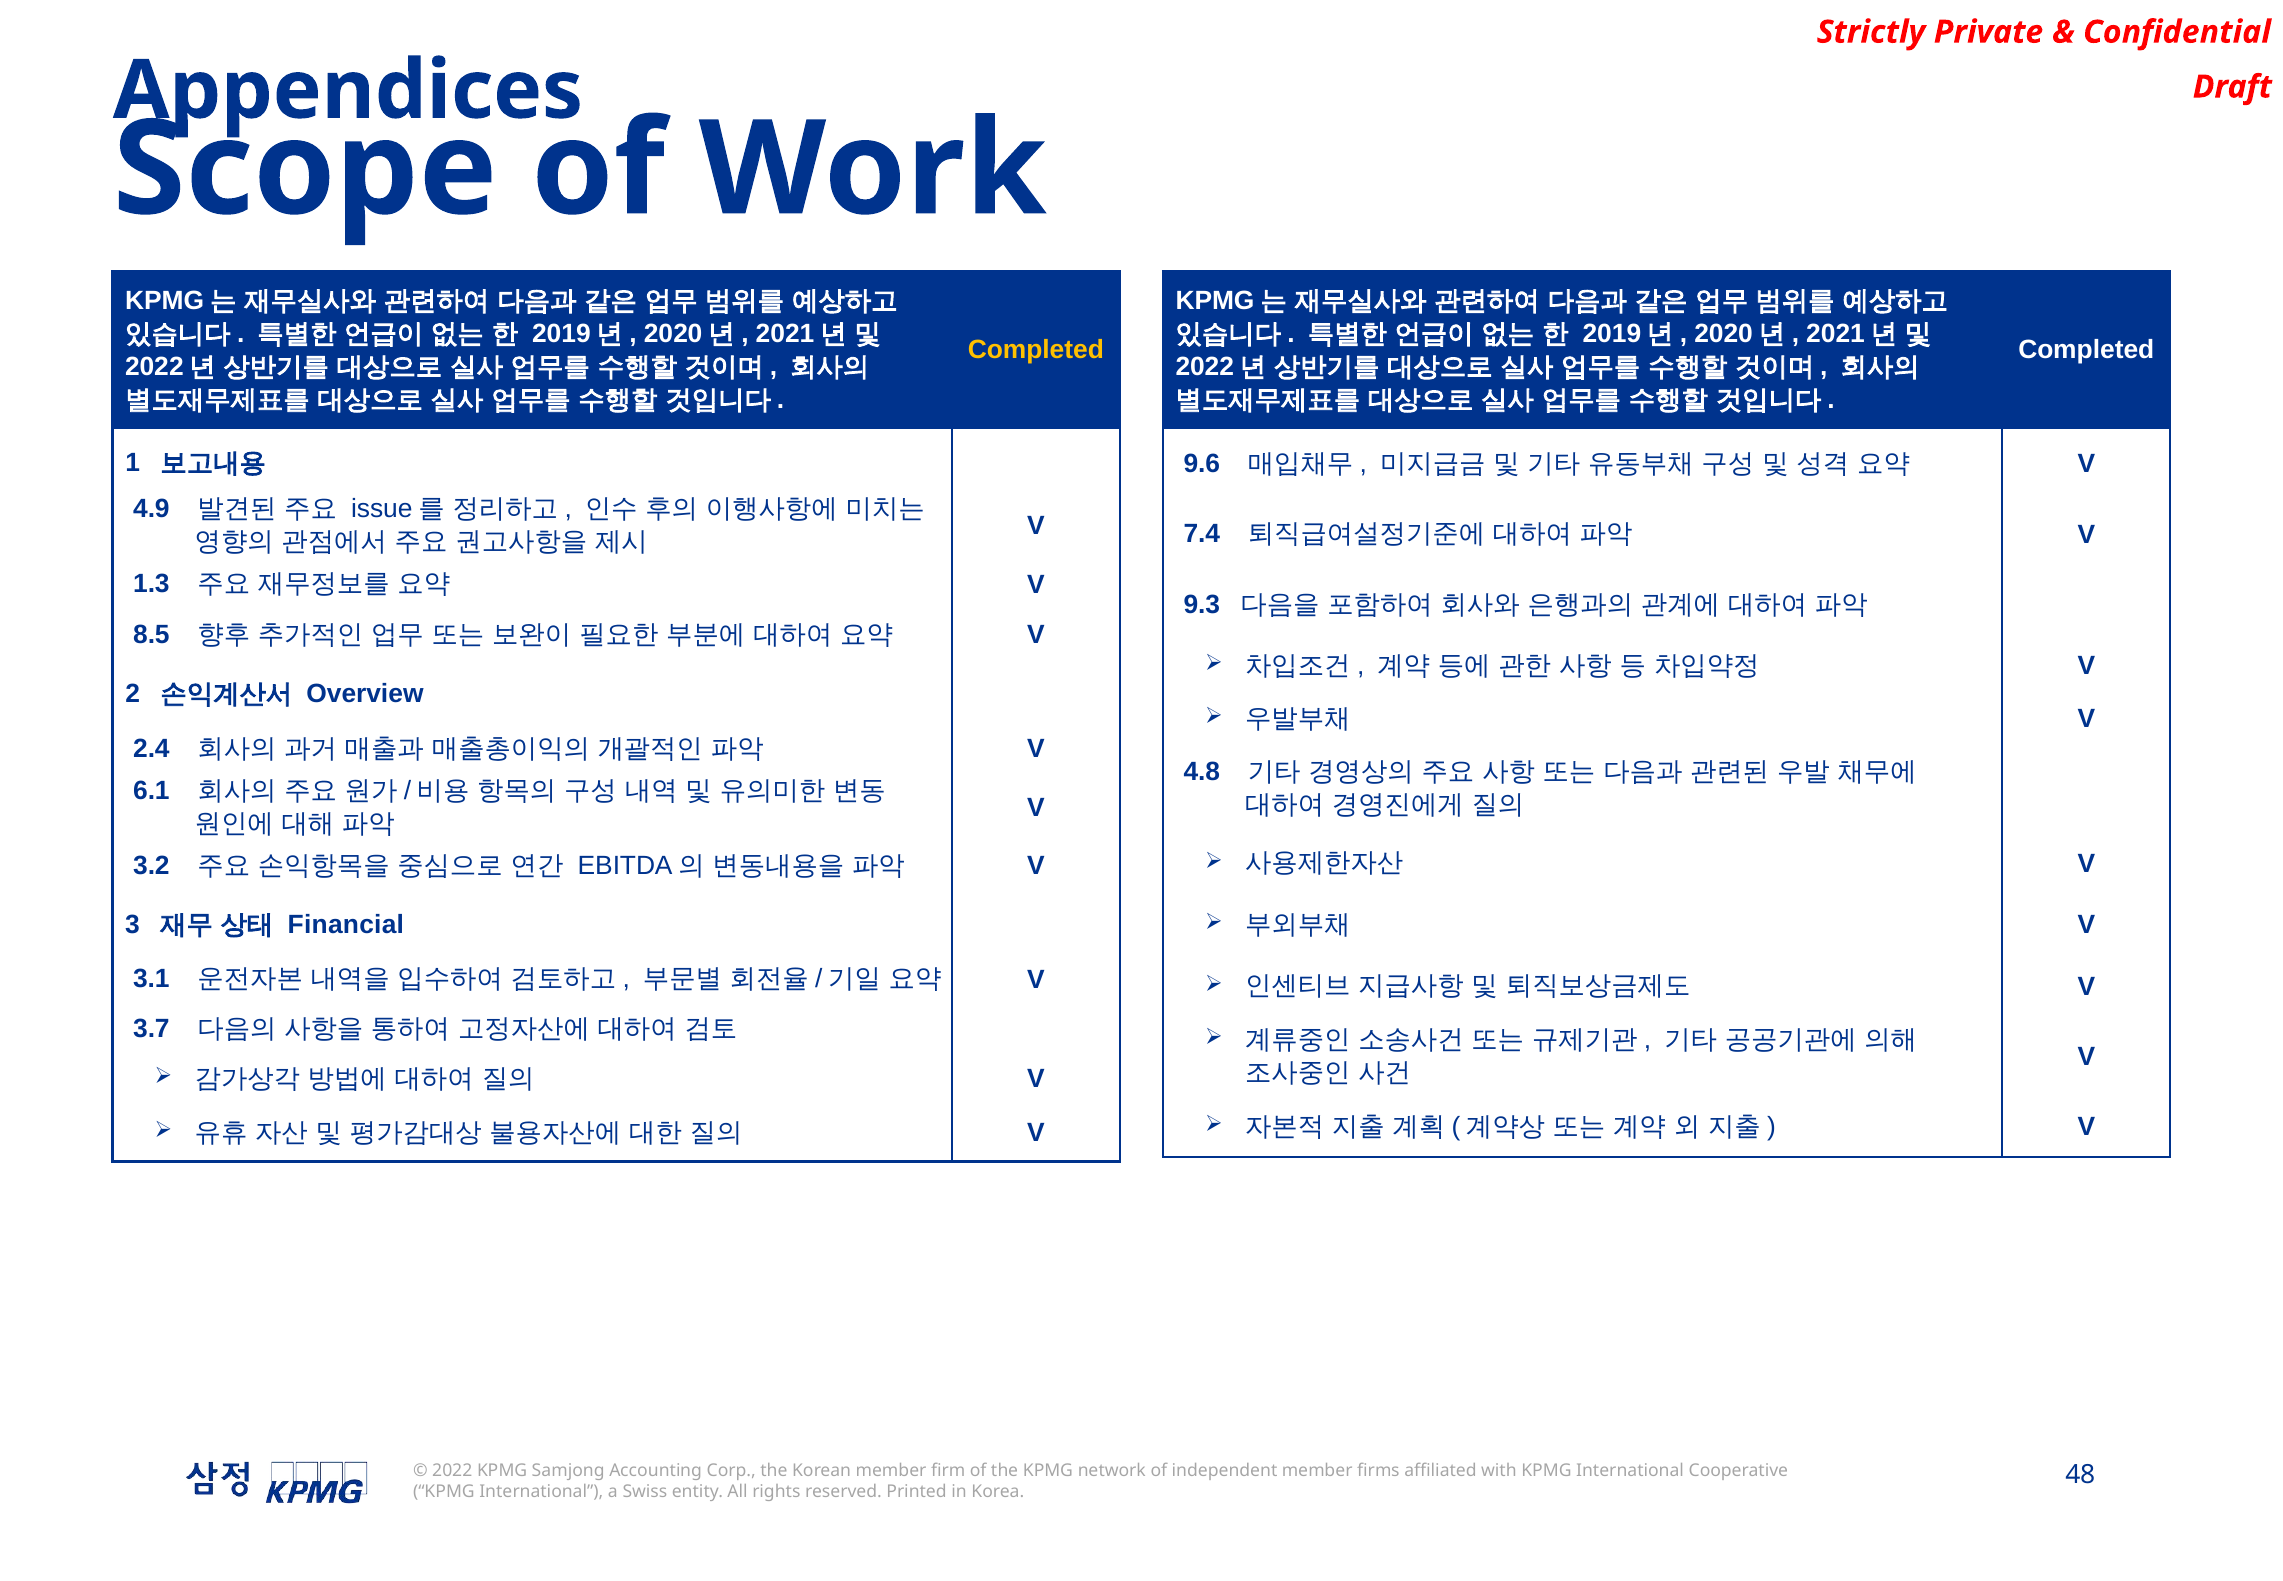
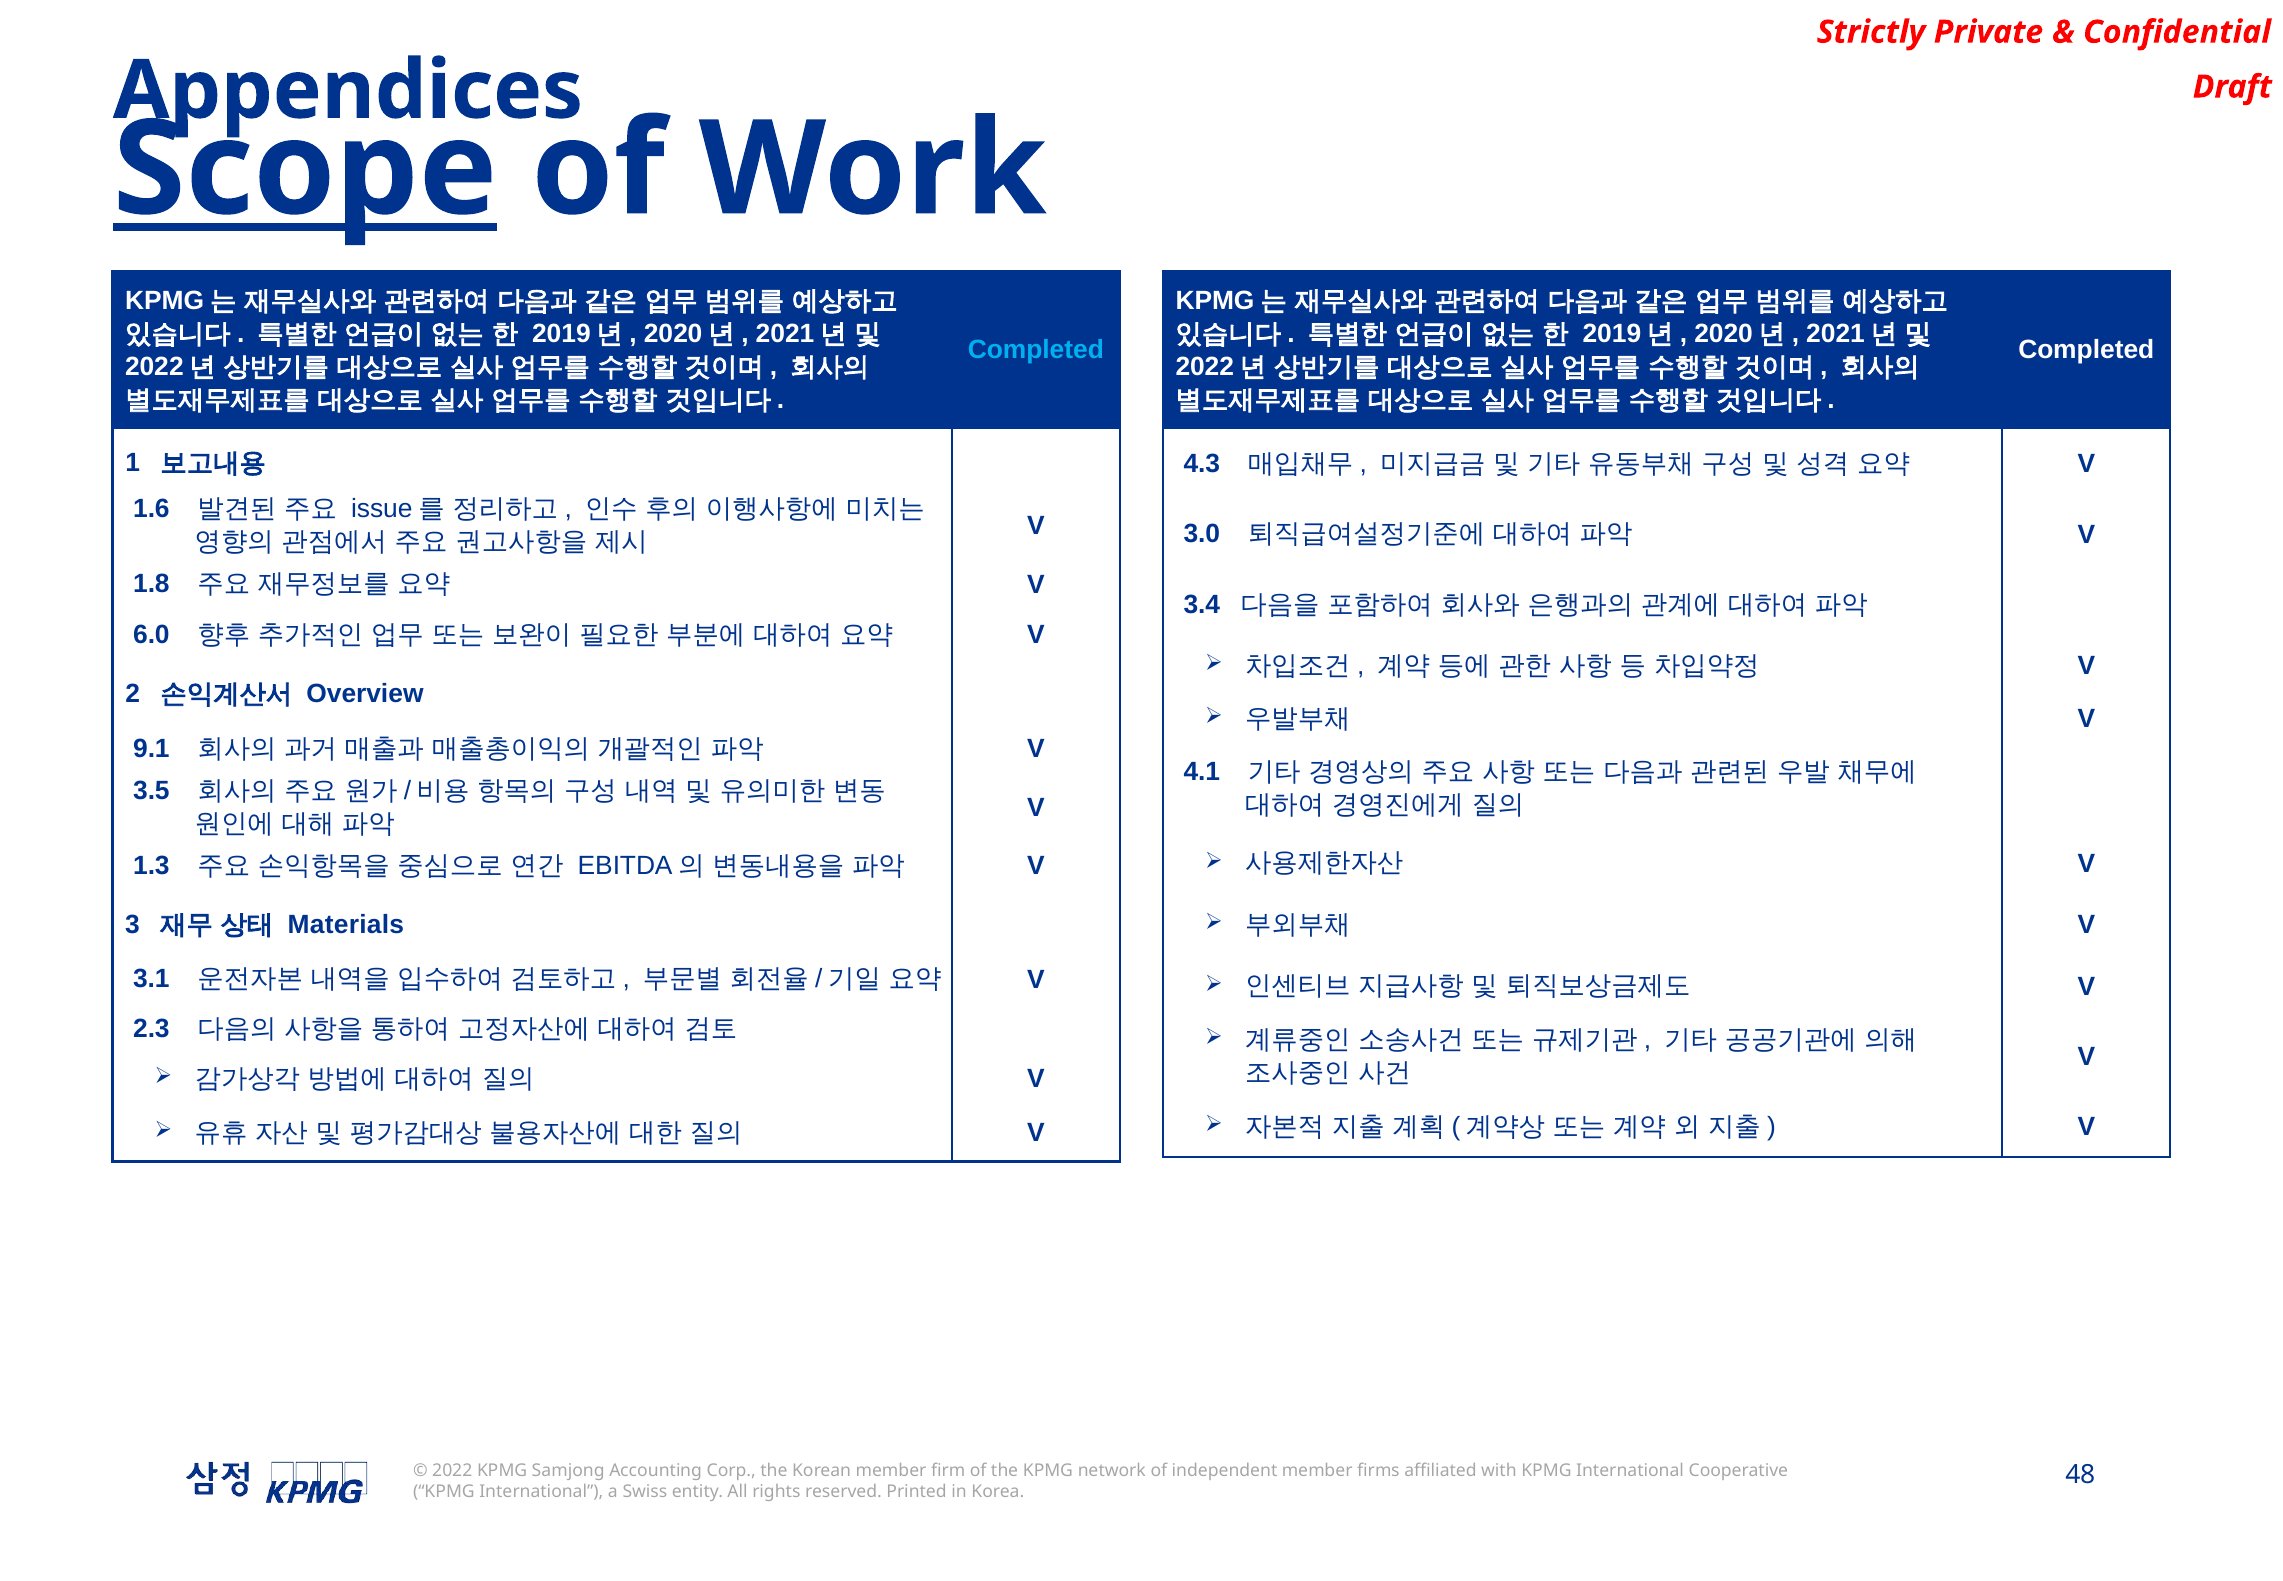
Scope underline: none -> present
Completed at (1036, 349) colour: yellow -> light blue
9.6: 9.6 -> 4.3
4.9: 4.9 -> 1.6
7.4: 7.4 -> 3.0
1.3: 1.3 -> 1.8
9.3: 9.3 -> 3.4
8.5: 8.5 -> 6.0
2.4: 2.4 -> 9.1
4.8: 4.8 -> 4.1
6.1: 6.1 -> 3.5
3.2: 3.2 -> 1.3
Financial: Financial -> Materials
3.7: 3.7 -> 2.3
